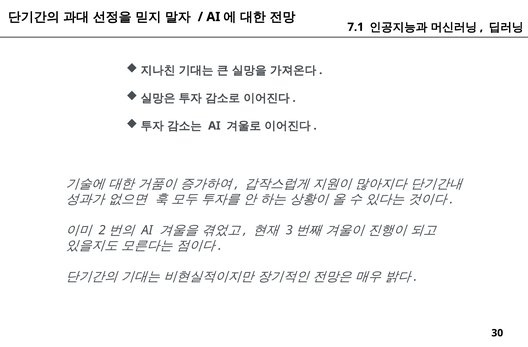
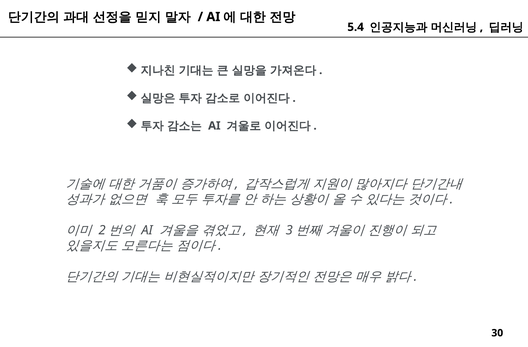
7.1: 7.1 -> 5.4
